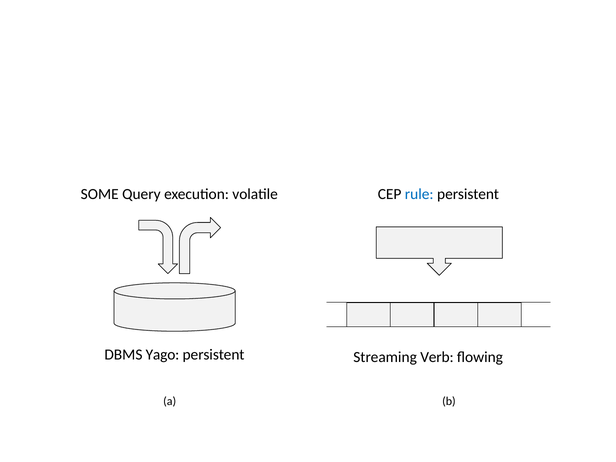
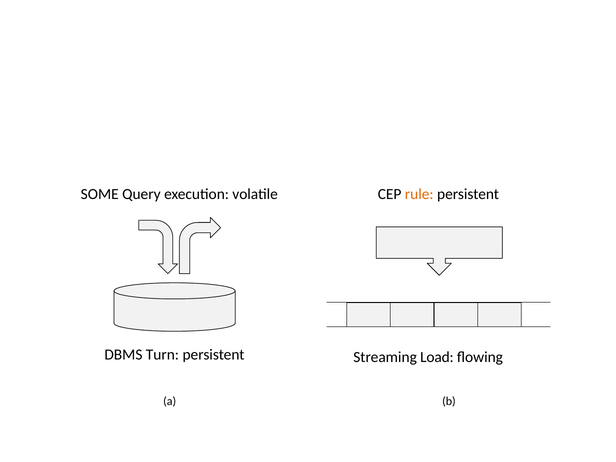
rule colour: blue -> orange
Yago: Yago -> Turn
Verb: Verb -> Load
